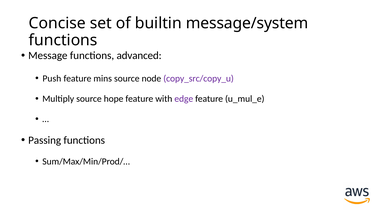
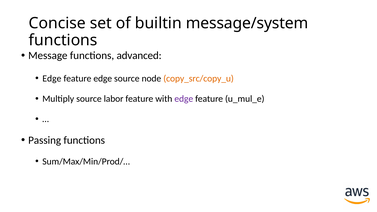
Push at (52, 78): Push -> Edge
feature mins: mins -> edge
copy_src/copy_u colour: purple -> orange
hope: hope -> labor
